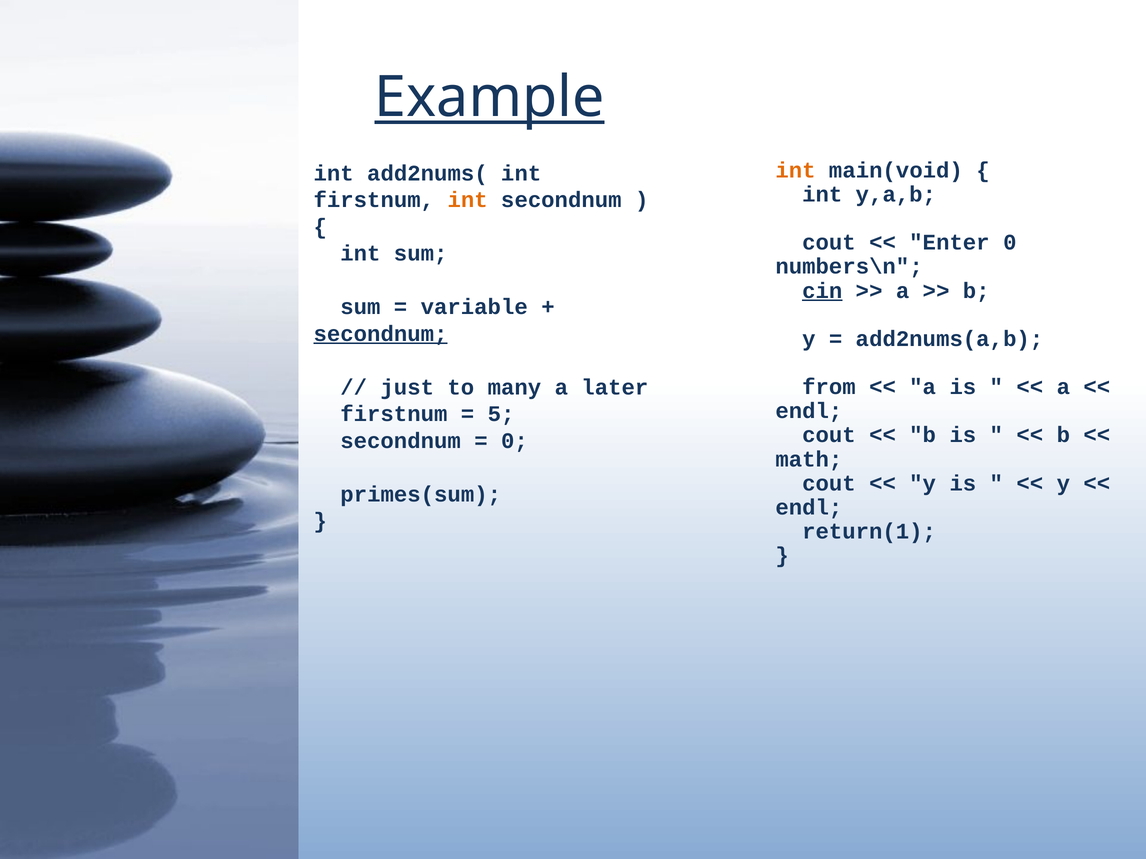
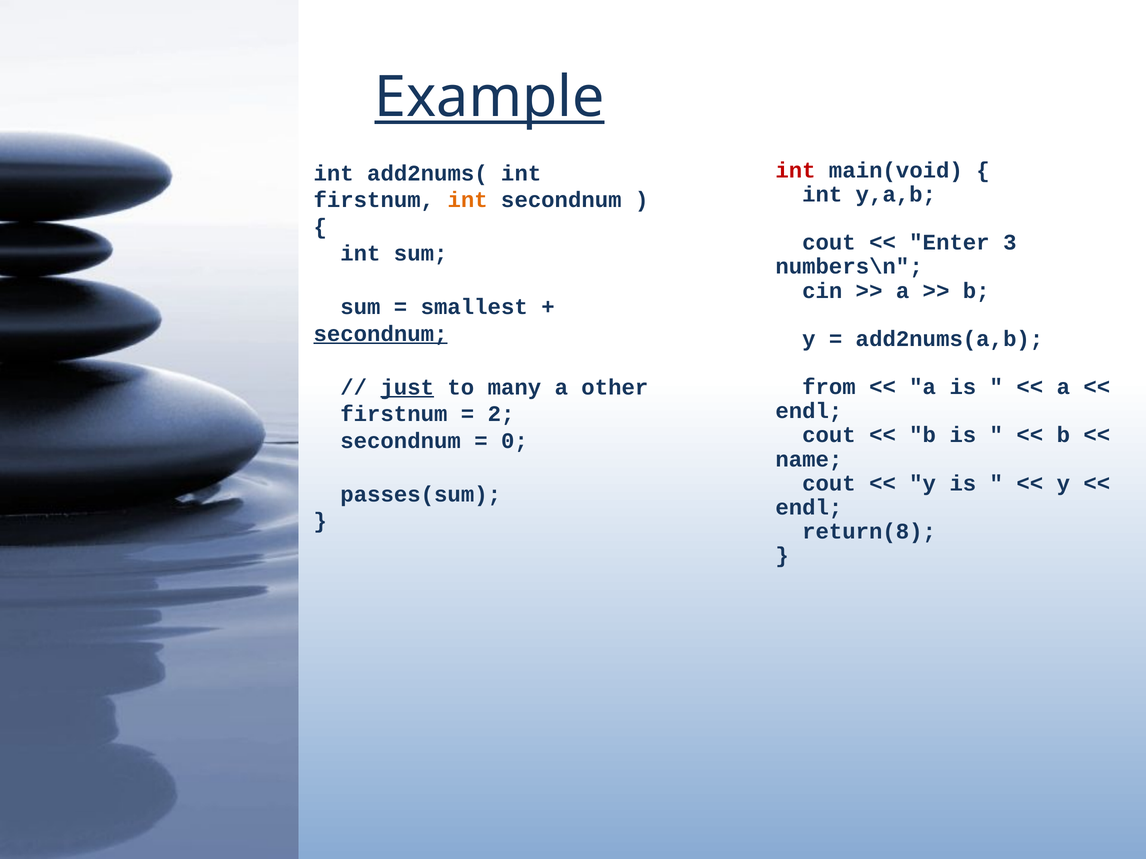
int at (795, 170) colour: orange -> red
Enter 0: 0 -> 3
cin underline: present -> none
variable: variable -> smallest
just underline: none -> present
later: later -> other
5: 5 -> 2
math: math -> name
primes(sum: primes(sum -> passes(sum
return(1: return(1 -> return(8
